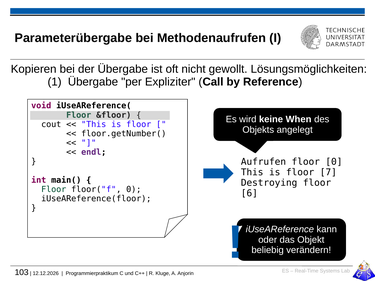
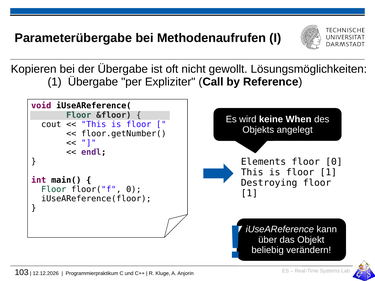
Aufrufen: Aufrufen -> Elements
is floor 7: 7 -> 1
6 at (249, 193): 6 -> 1
oder: oder -> über
